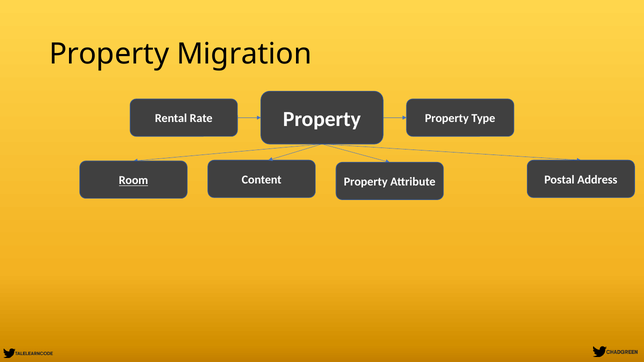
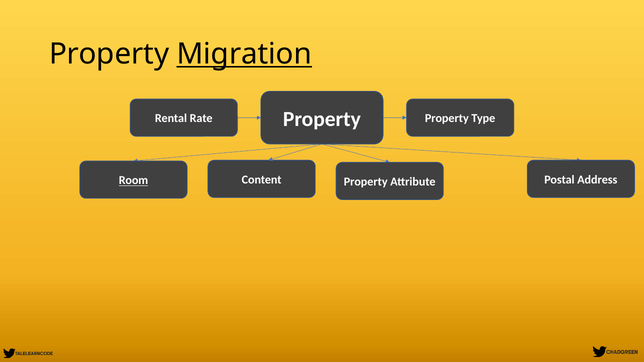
Migration underline: none -> present
